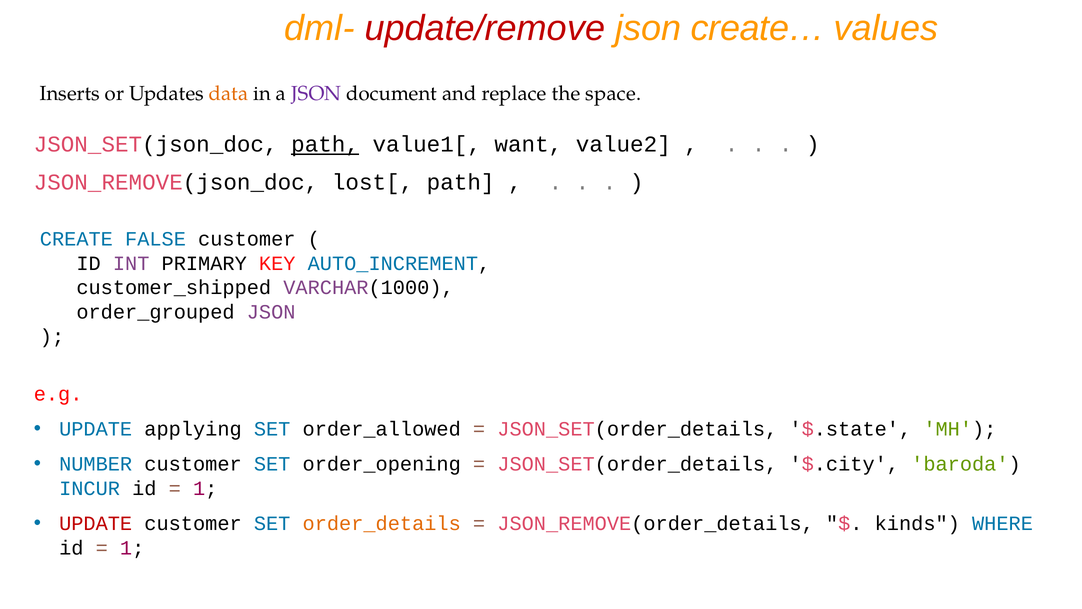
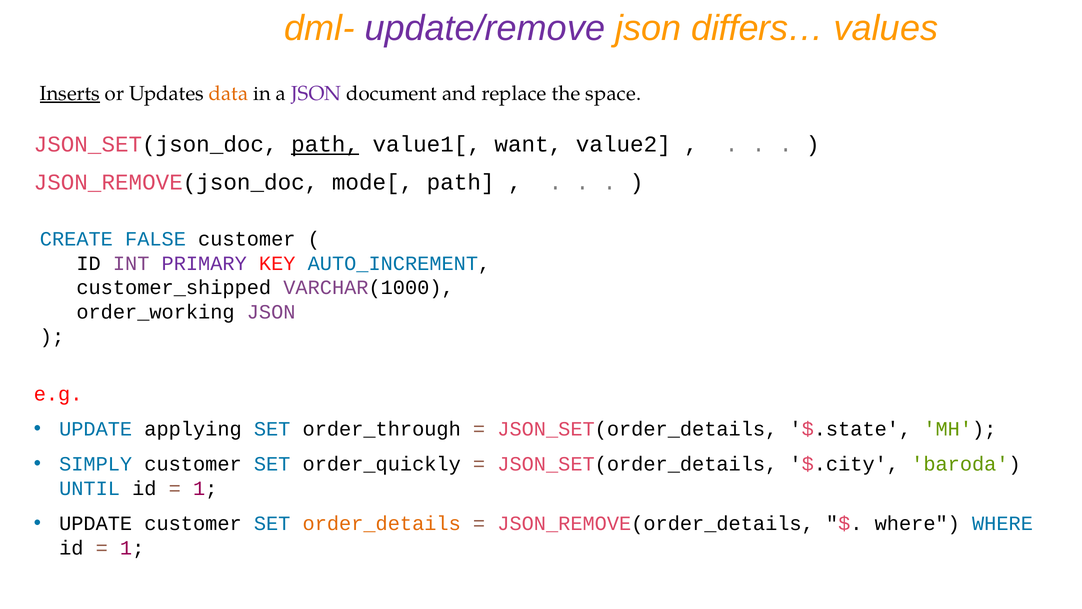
update/remove colour: red -> purple
create…: create… -> differs…
Inserts underline: none -> present
lost[: lost[ -> mode[
PRIMARY colour: black -> purple
order_grouped: order_grouped -> order_working
order_allowed: order_allowed -> order_through
NUMBER: NUMBER -> SIMPLY
order_opening: order_opening -> order_quickly
INCUR: INCUR -> UNTIL
UPDATE at (96, 523) colour: red -> black
kinds at (917, 523): kinds -> where
